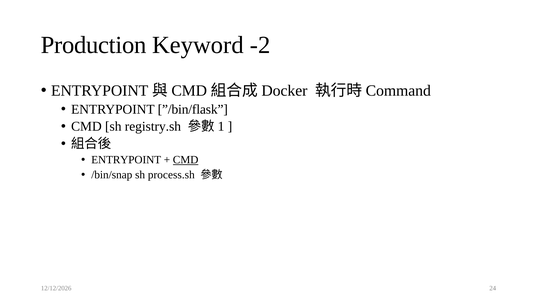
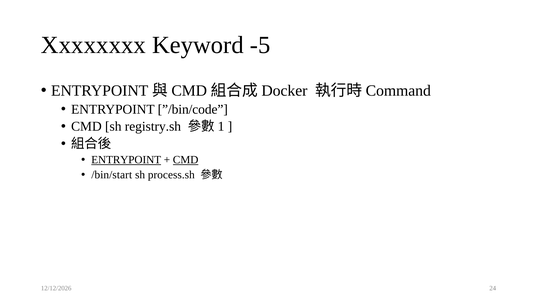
Production: Production -> Xxxxxxxx
-2: -2 -> -5
”/bin/flask: ”/bin/flask -> ”/bin/code
ENTRYPOINT at (126, 160) underline: none -> present
/bin/snap: /bin/snap -> /bin/start
